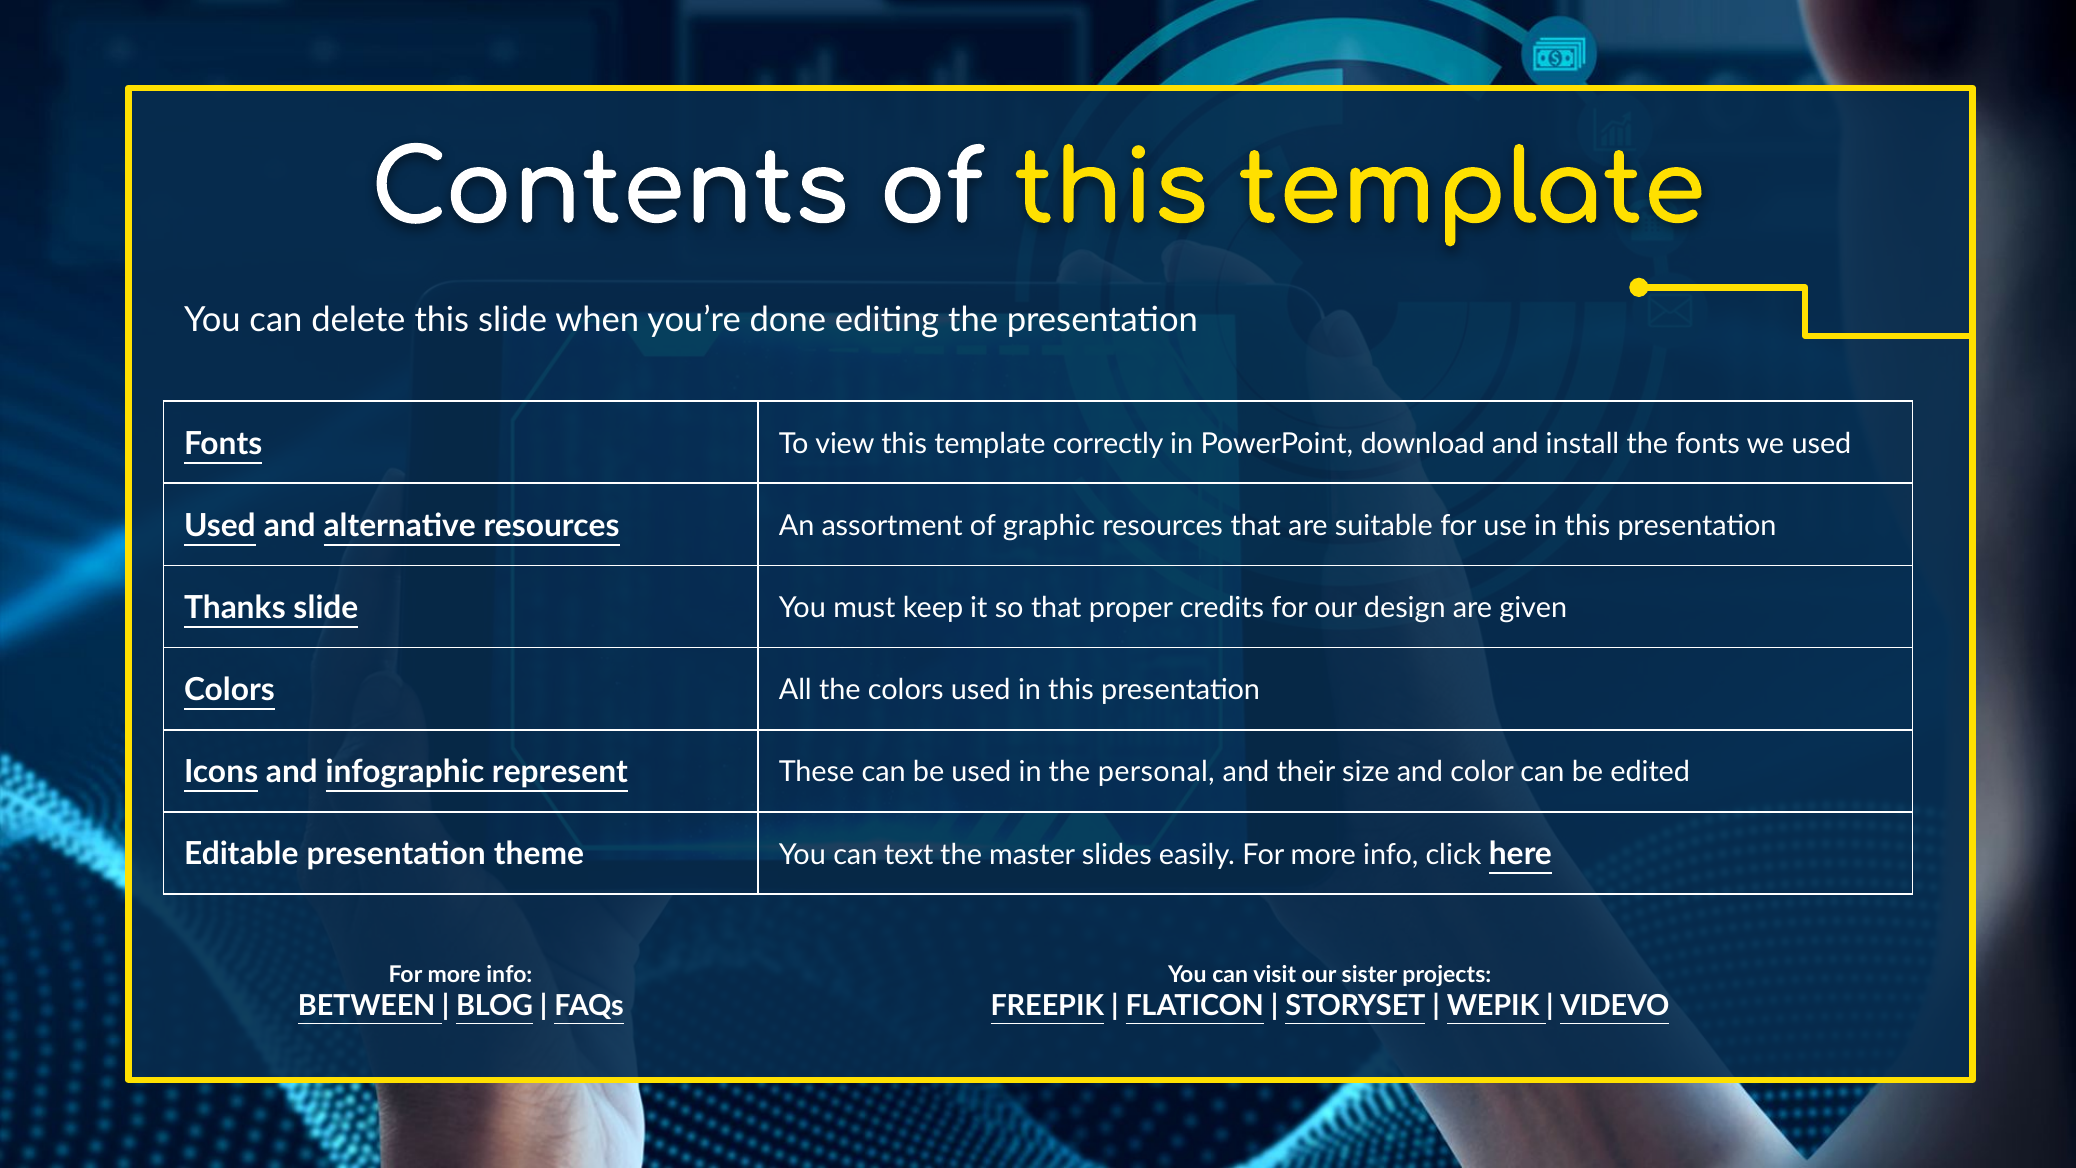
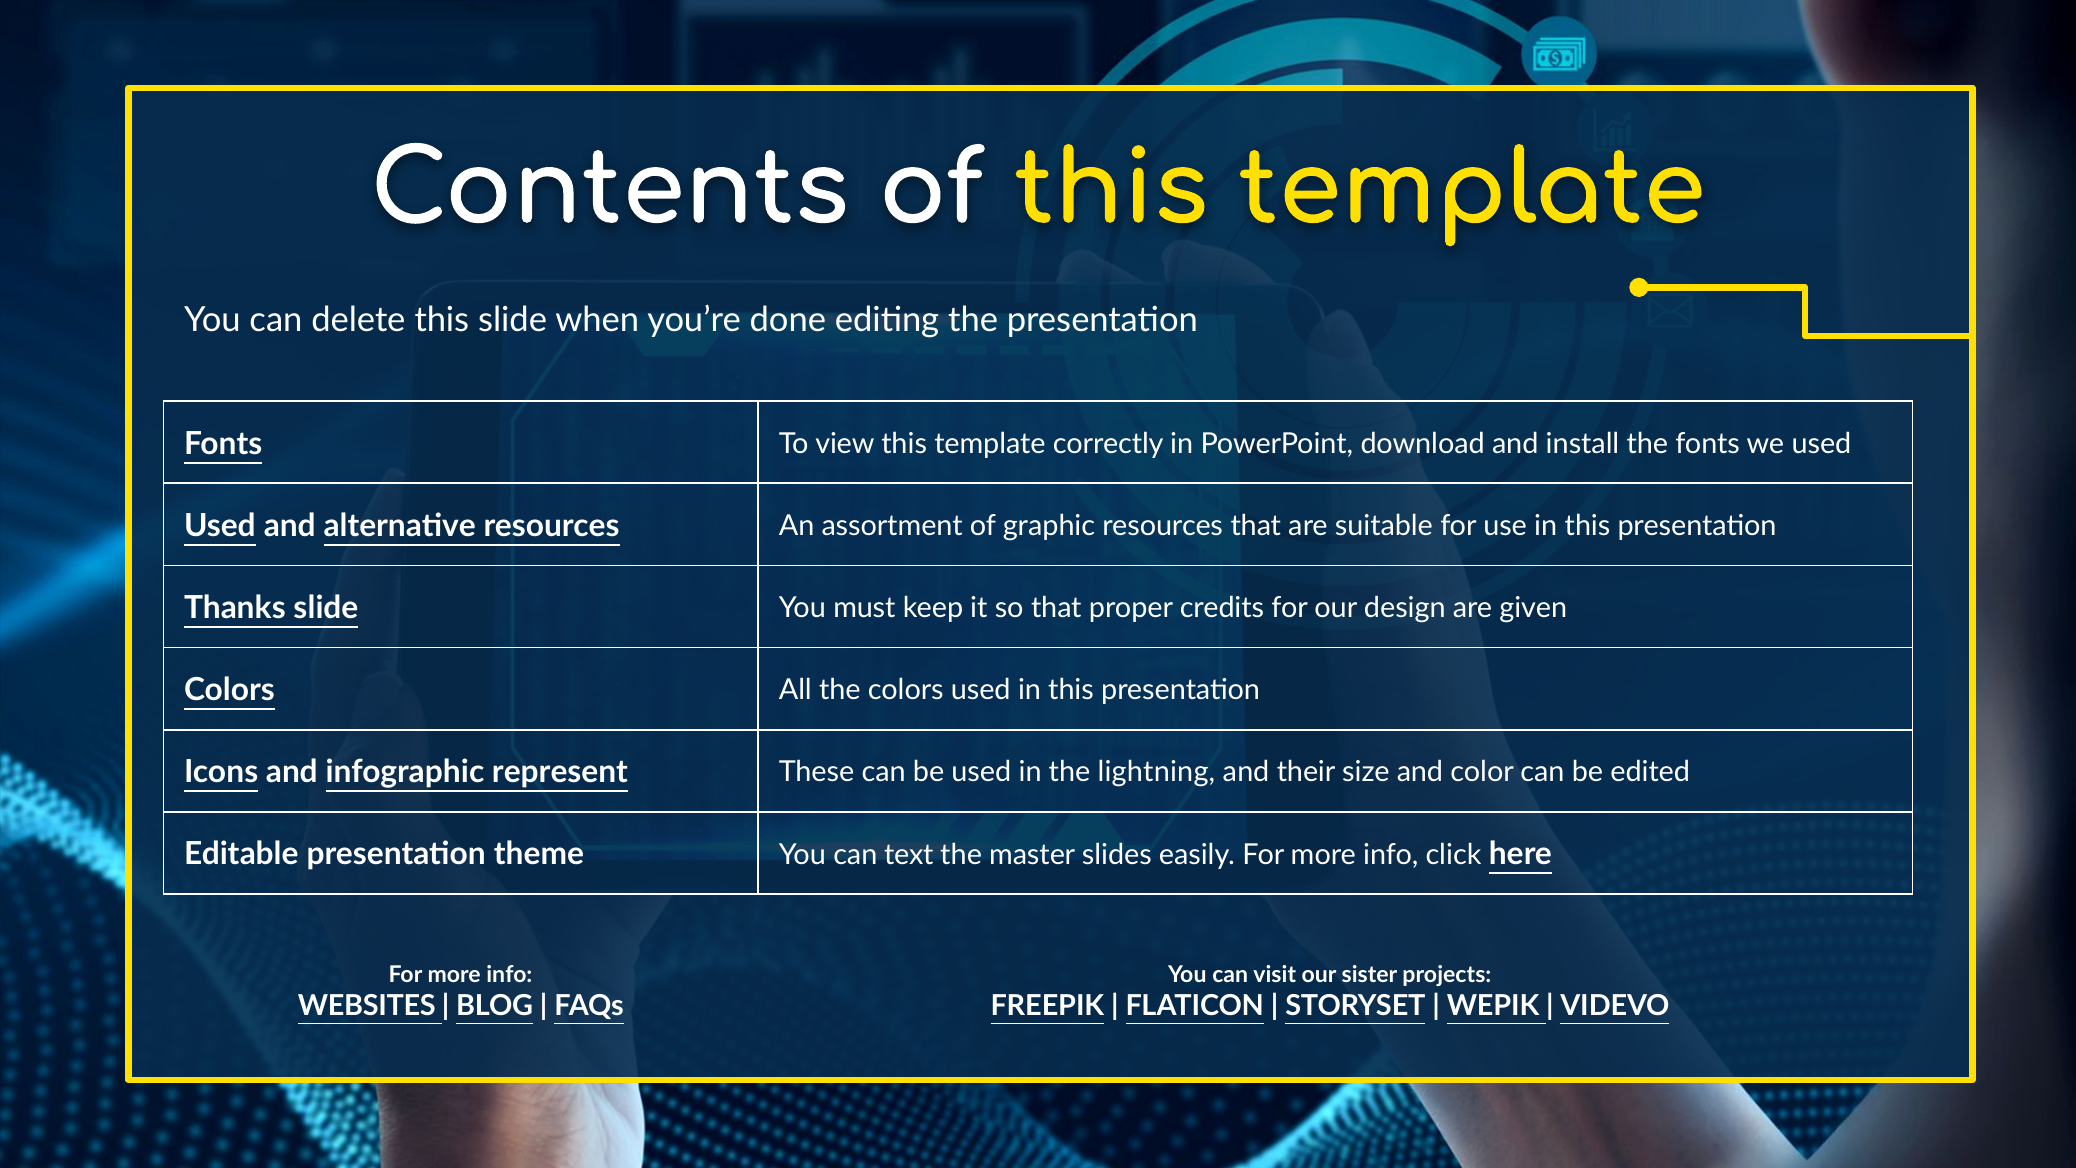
personal: personal -> lightning
BETWEEN: BETWEEN -> WEBSITES
